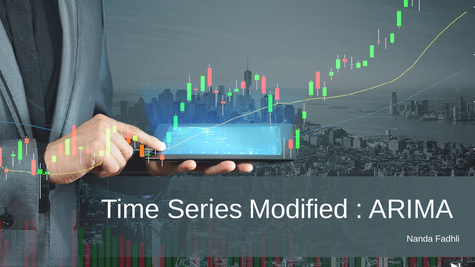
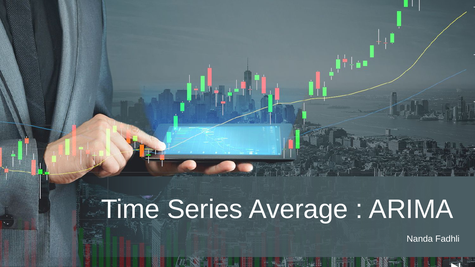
Modified: Modified -> Average
